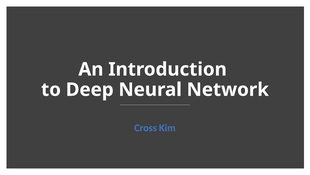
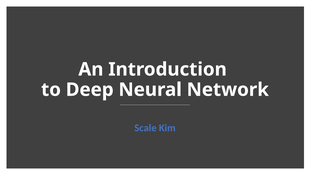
Cross: Cross -> Scale
